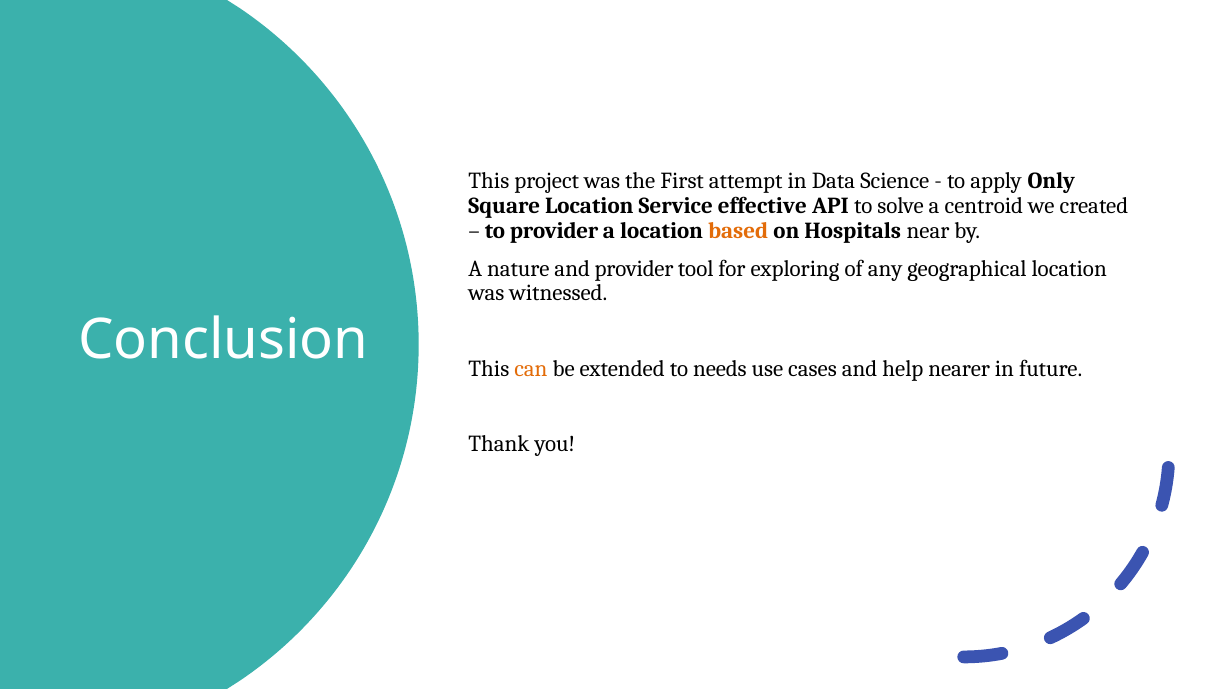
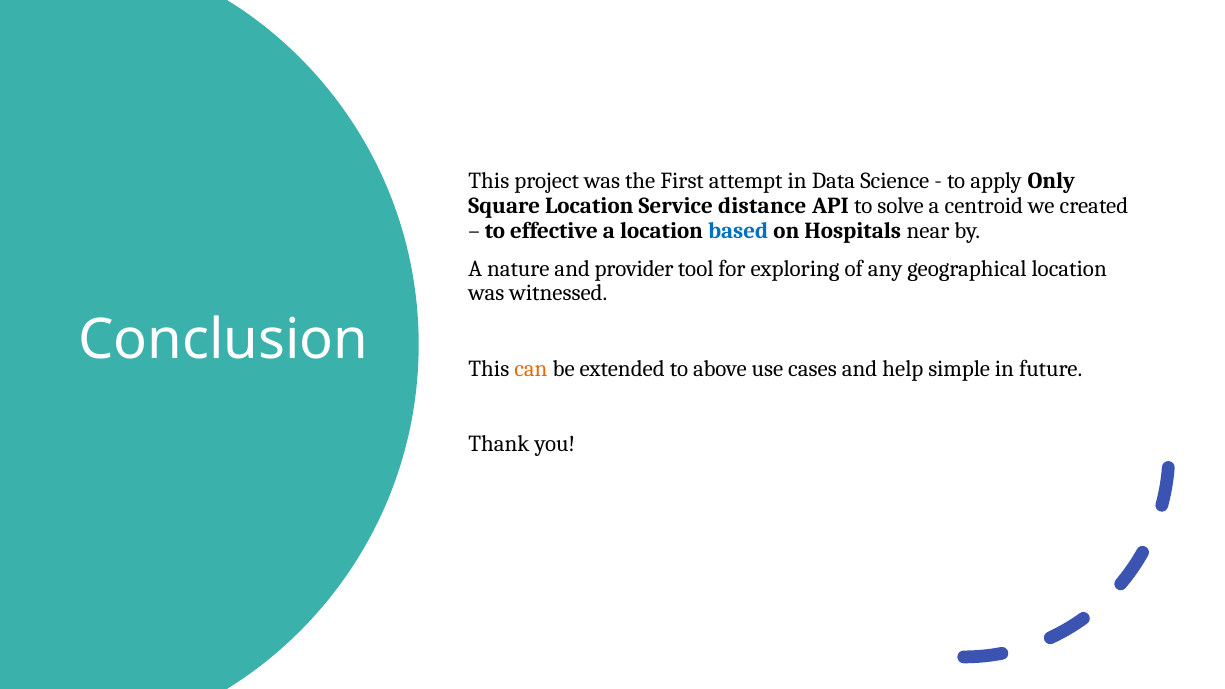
effective: effective -> distance
to provider: provider -> effective
based colour: orange -> blue
needs: needs -> above
nearer: nearer -> simple
